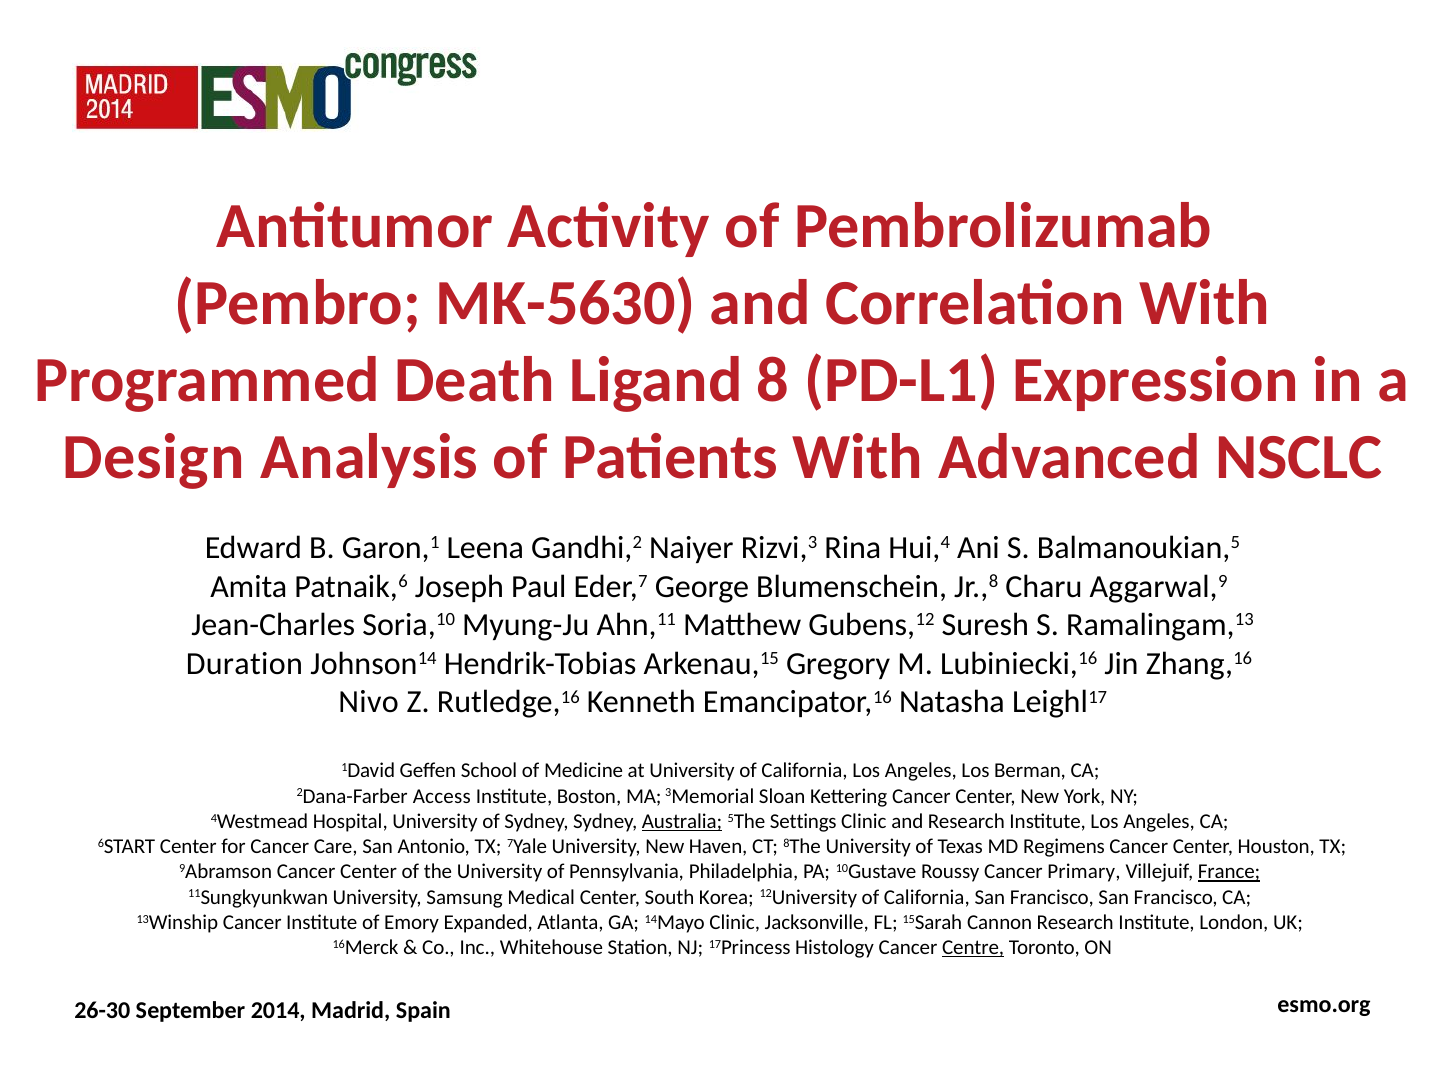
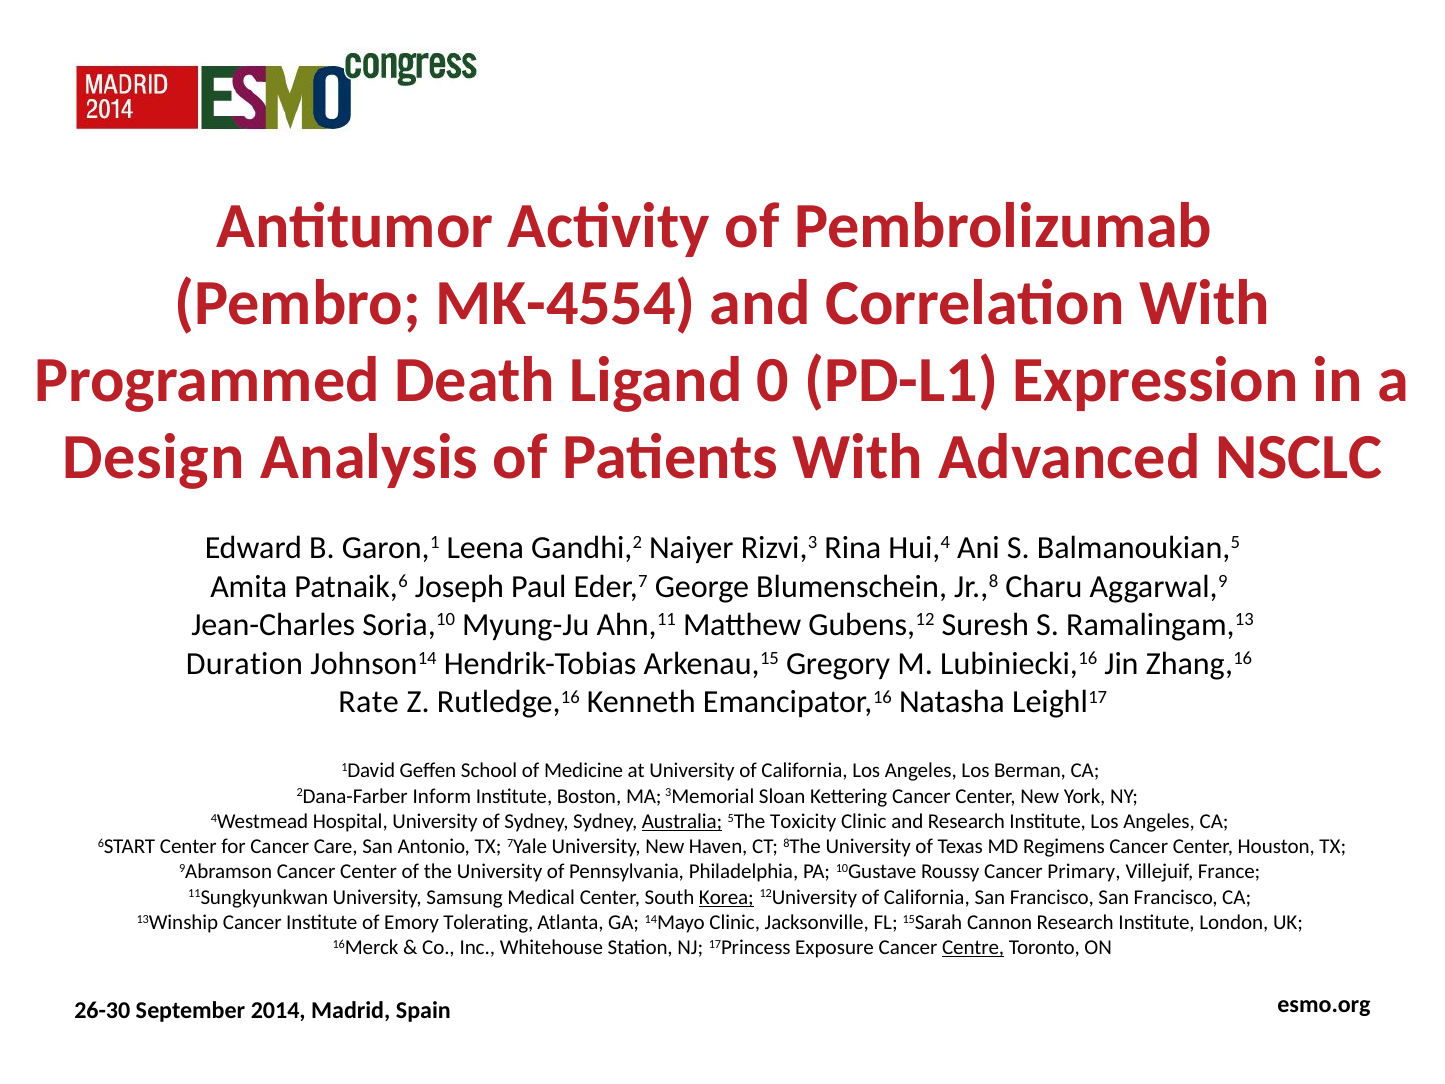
MK-5630: MK-5630 -> MK-4554
8: 8 -> 0
Nivo: Nivo -> Rate
Access: Access -> Inform
Settings: Settings -> Toxicity
France underline: present -> none
Korea underline: none -> present
Expanded: Expanded -> Tolerating
Histology: Histology -> Exposure
